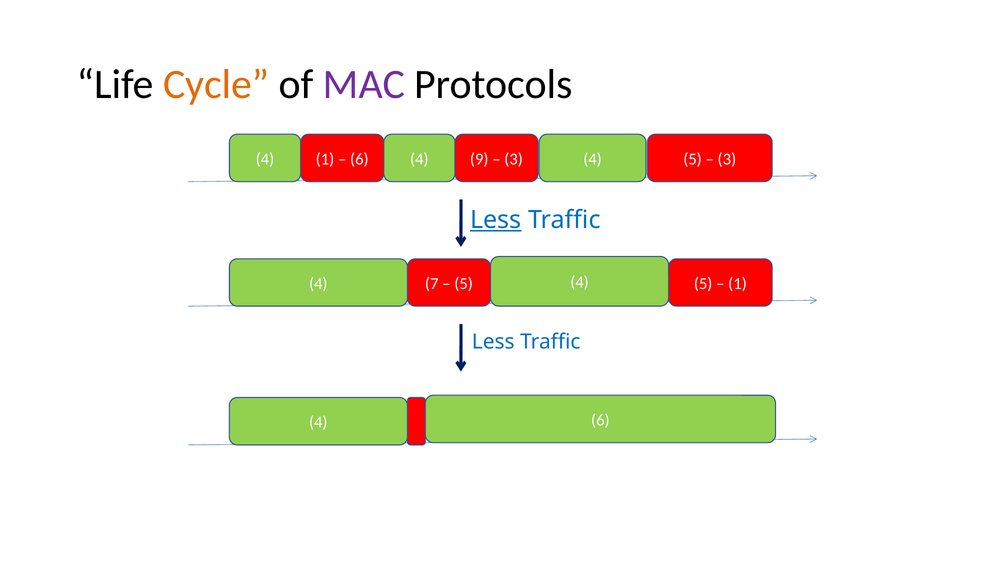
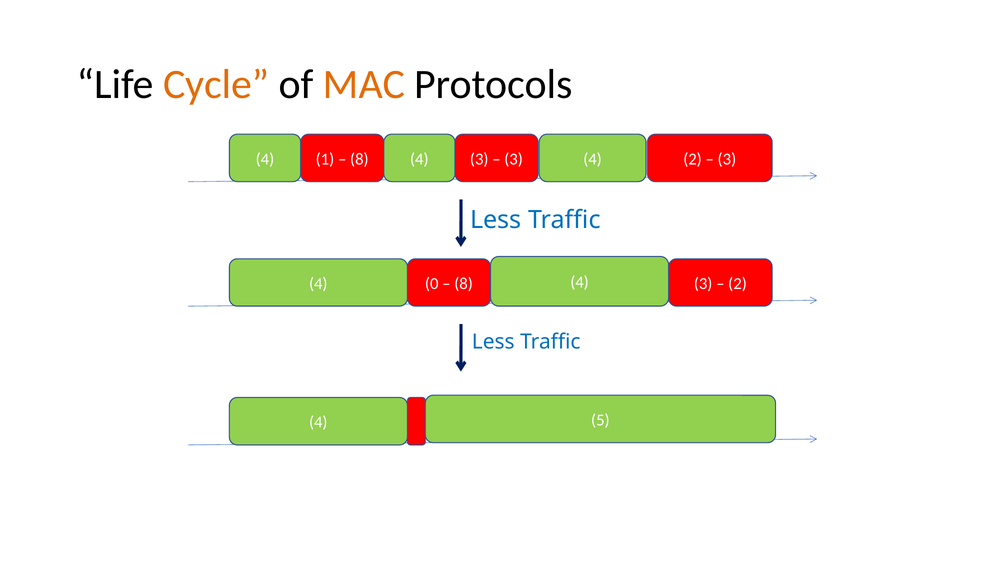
MAC colour: purple -> orange
6 at (359, 159): 6 -> 8
9 at (479, 159): 9 -> 3
3 4 5: 5 -> 2
Less at (496, 220) underline: present -> none
7: 7 -> 0
5 at (464, 284): 5 -> 8
5 at (703, 284): 5 -> 3
1 at (738, 284): 1 -> 2
4 6: 6 -> 5
